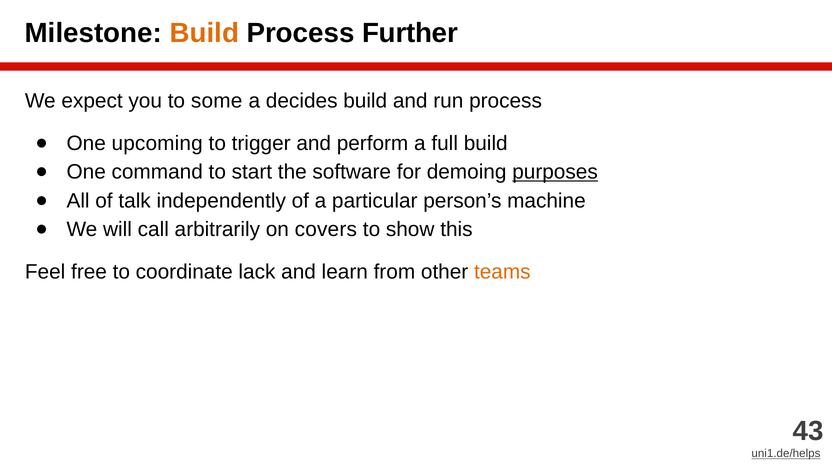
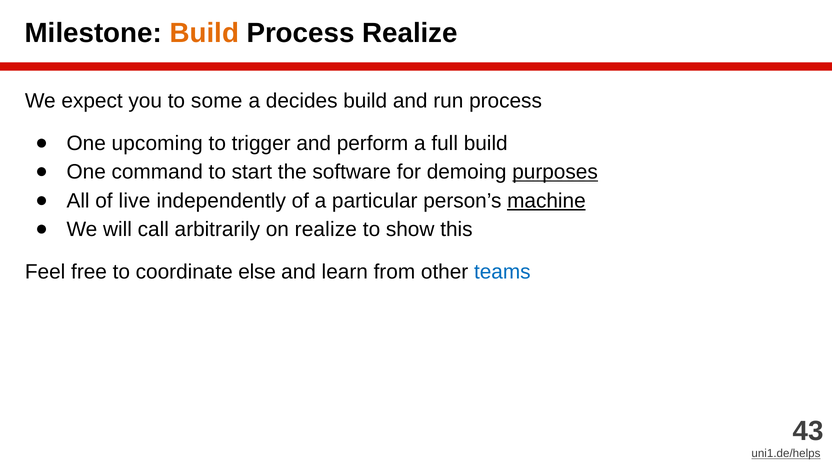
Process Further: Further -> Realize
talk: talk -> live
machine underline: none -> present
on covers: covers -> realize
lack: lack -> else
teams colour: orange -> blue
